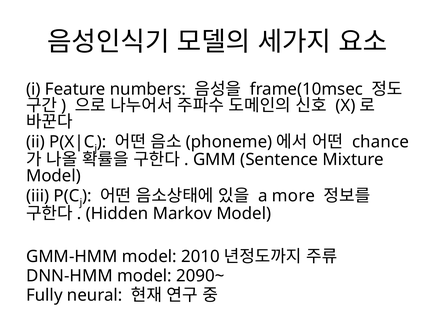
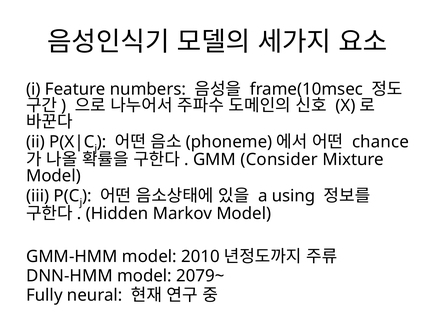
Sentence: Sentence -> Consider
more: more -> using
2090~: 2090~ -> 2079~
